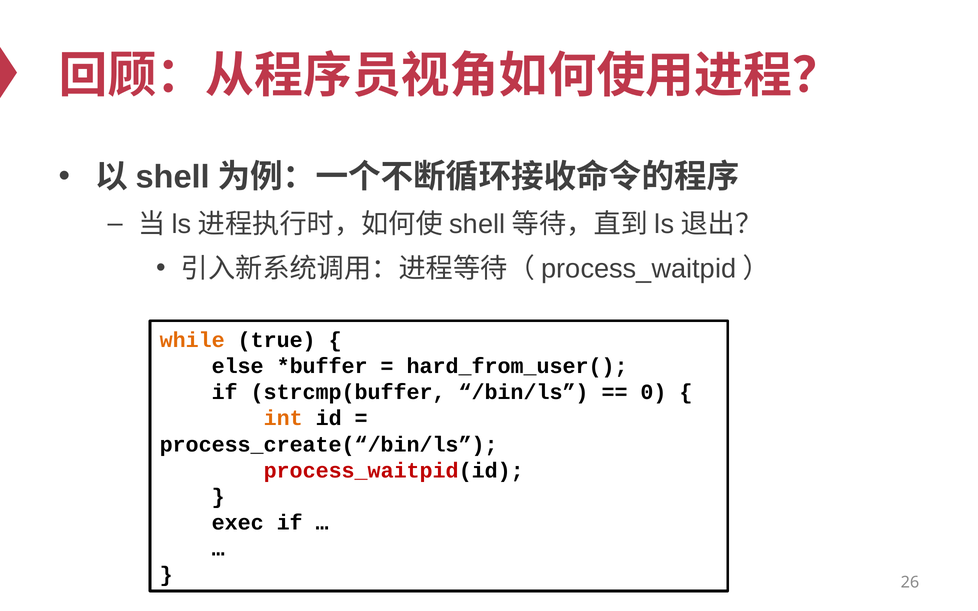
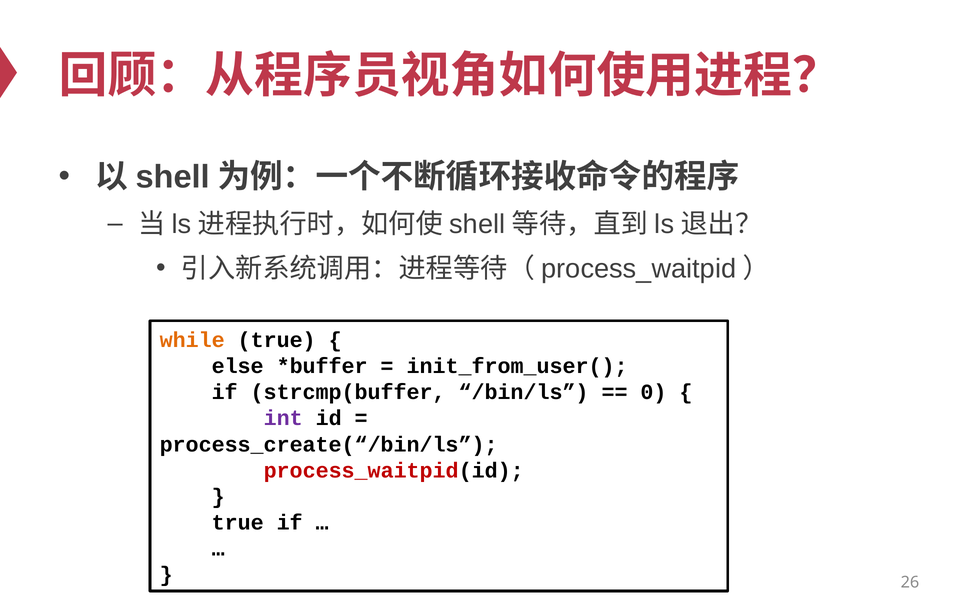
hard_from_user(: hard_from_user( -> init_from_user(
int colour: orange -> purple
exec at (238, 523): exec -> true
